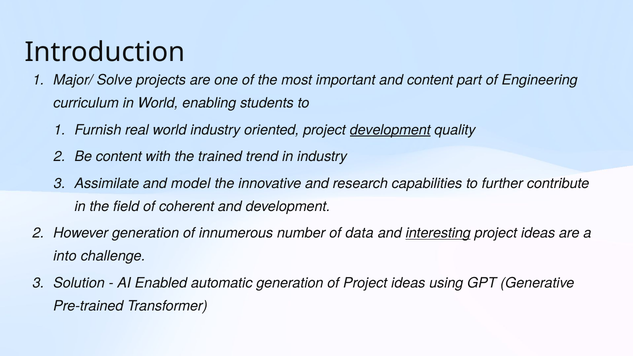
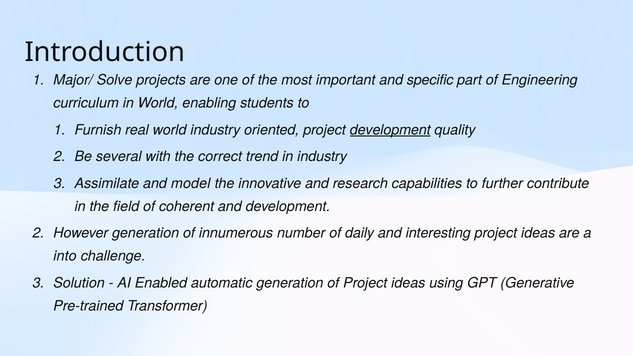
and content: content -> specific
Be content: content -> several
trained: trained -> correct
data: data -> daily
interesting underline: present -> none
